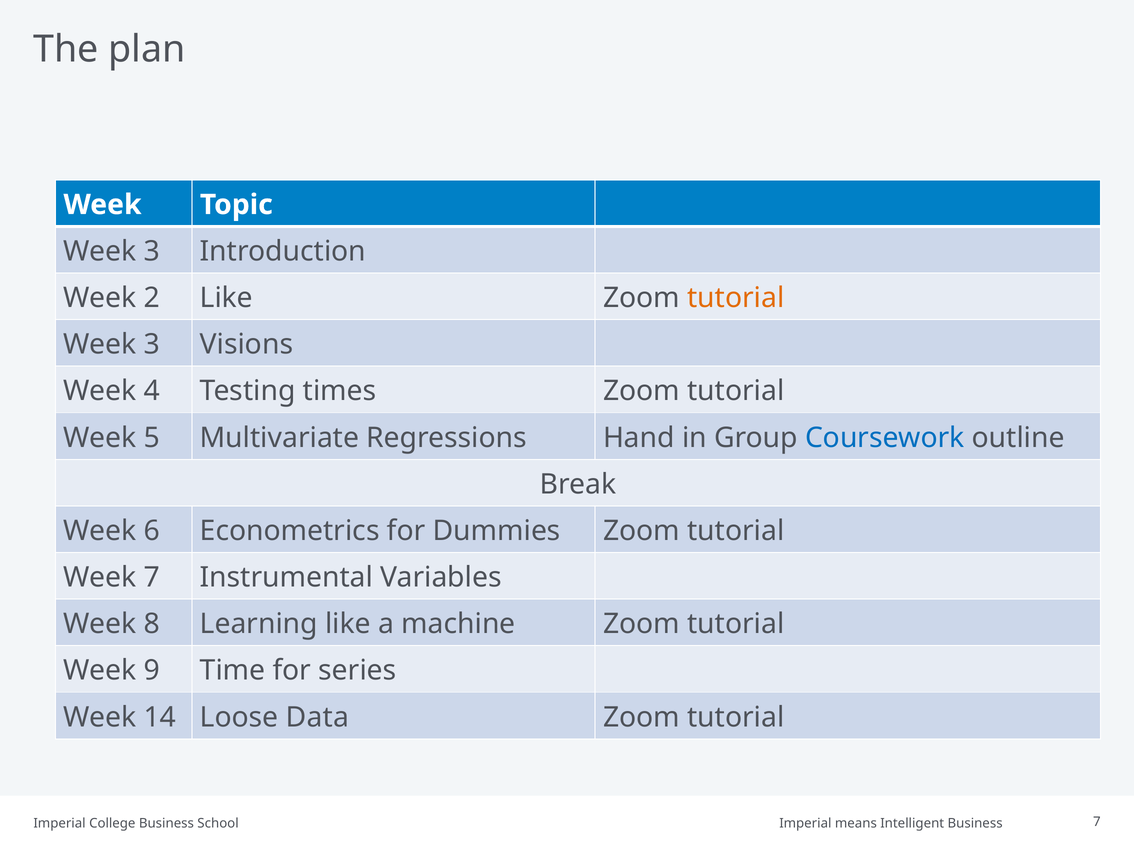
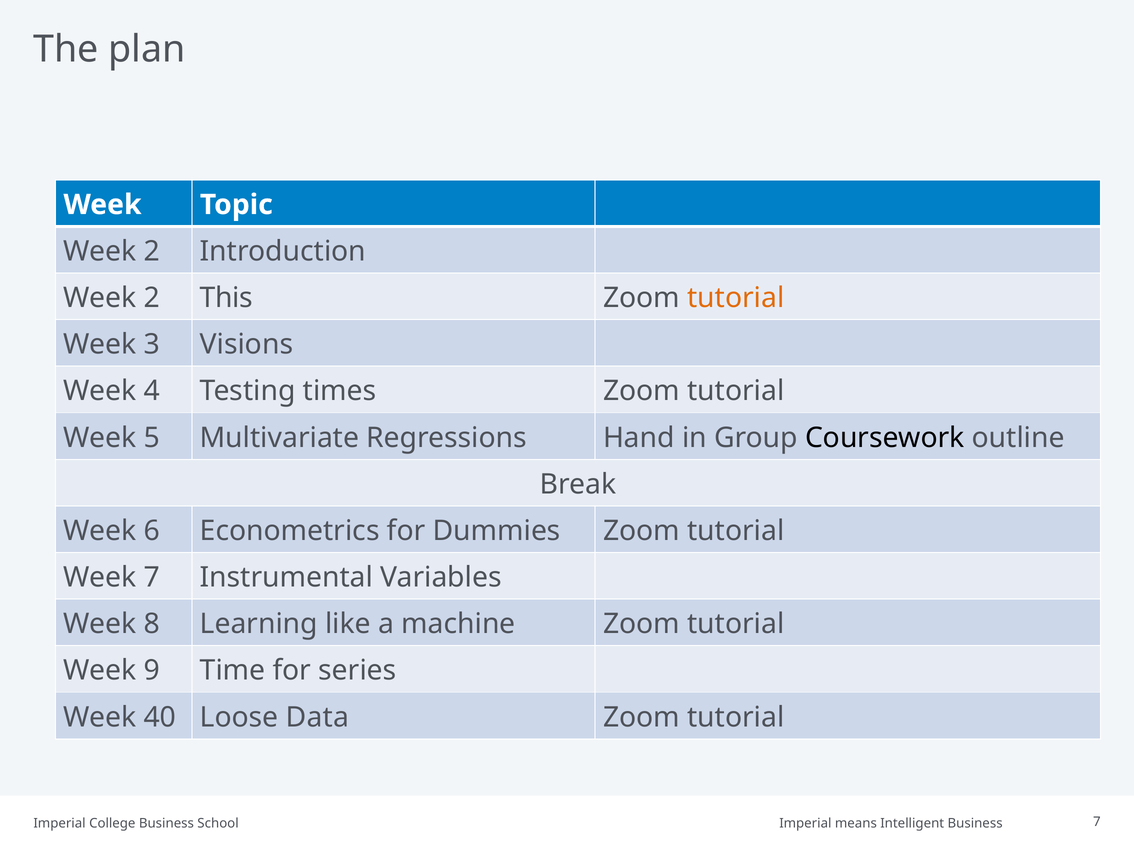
3 at (152, 251): 3 -> 2
2 Like: Like -> This
Coursework colour: blue -> black
14: 14 -> 40
